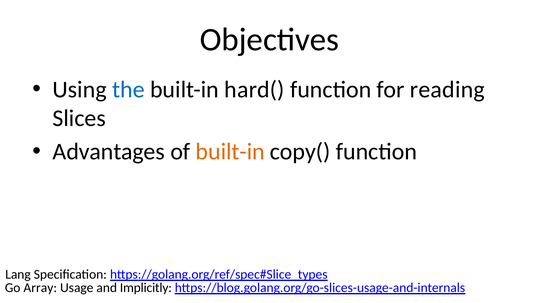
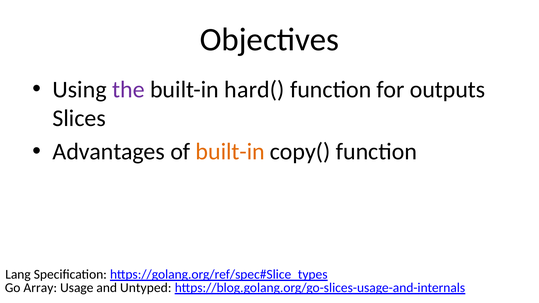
the colour: blue -> purple
reading: reading -> outputs
Implicitly: Implicitly -> Untyped
